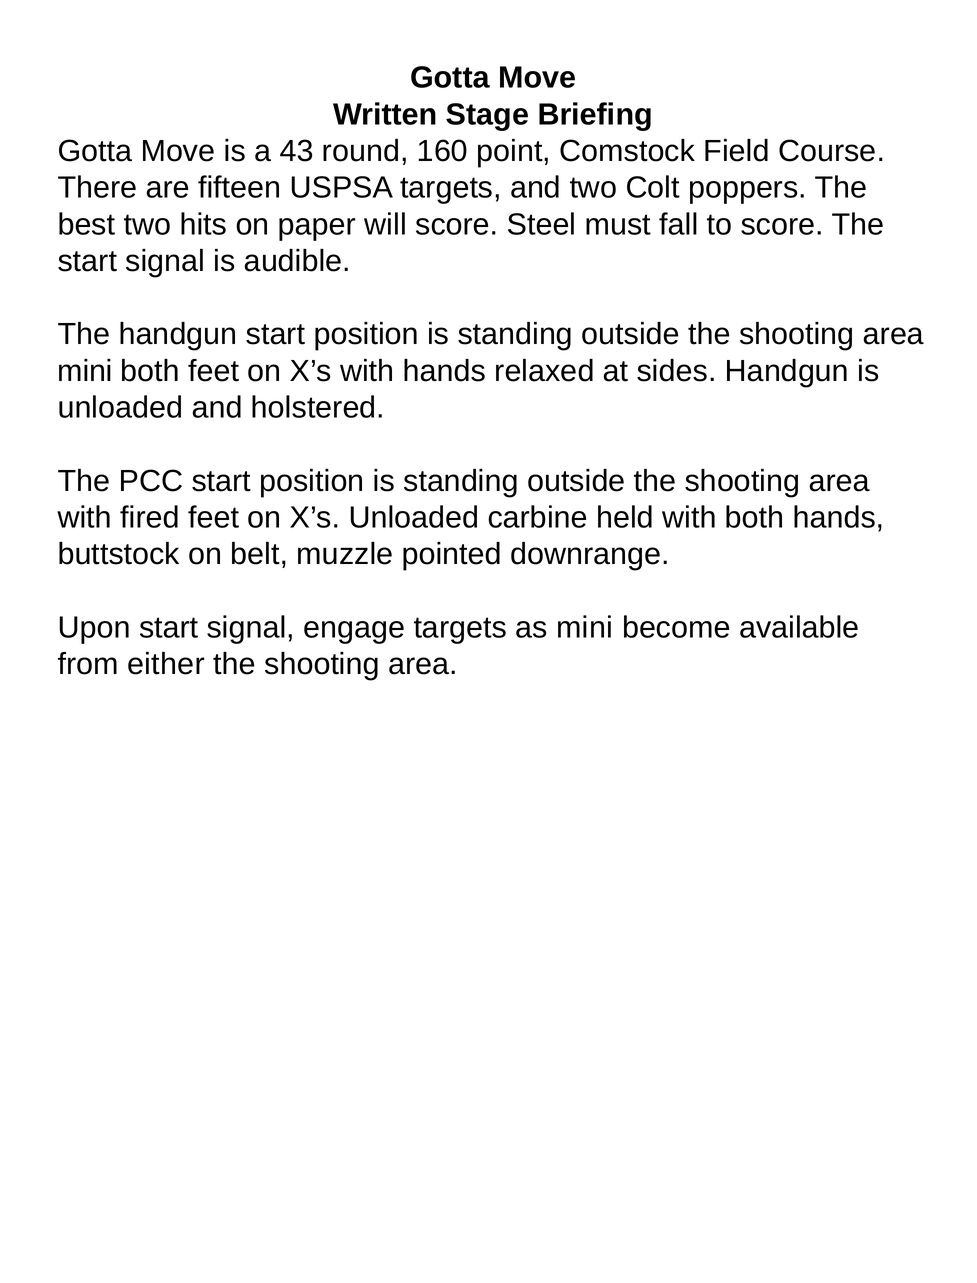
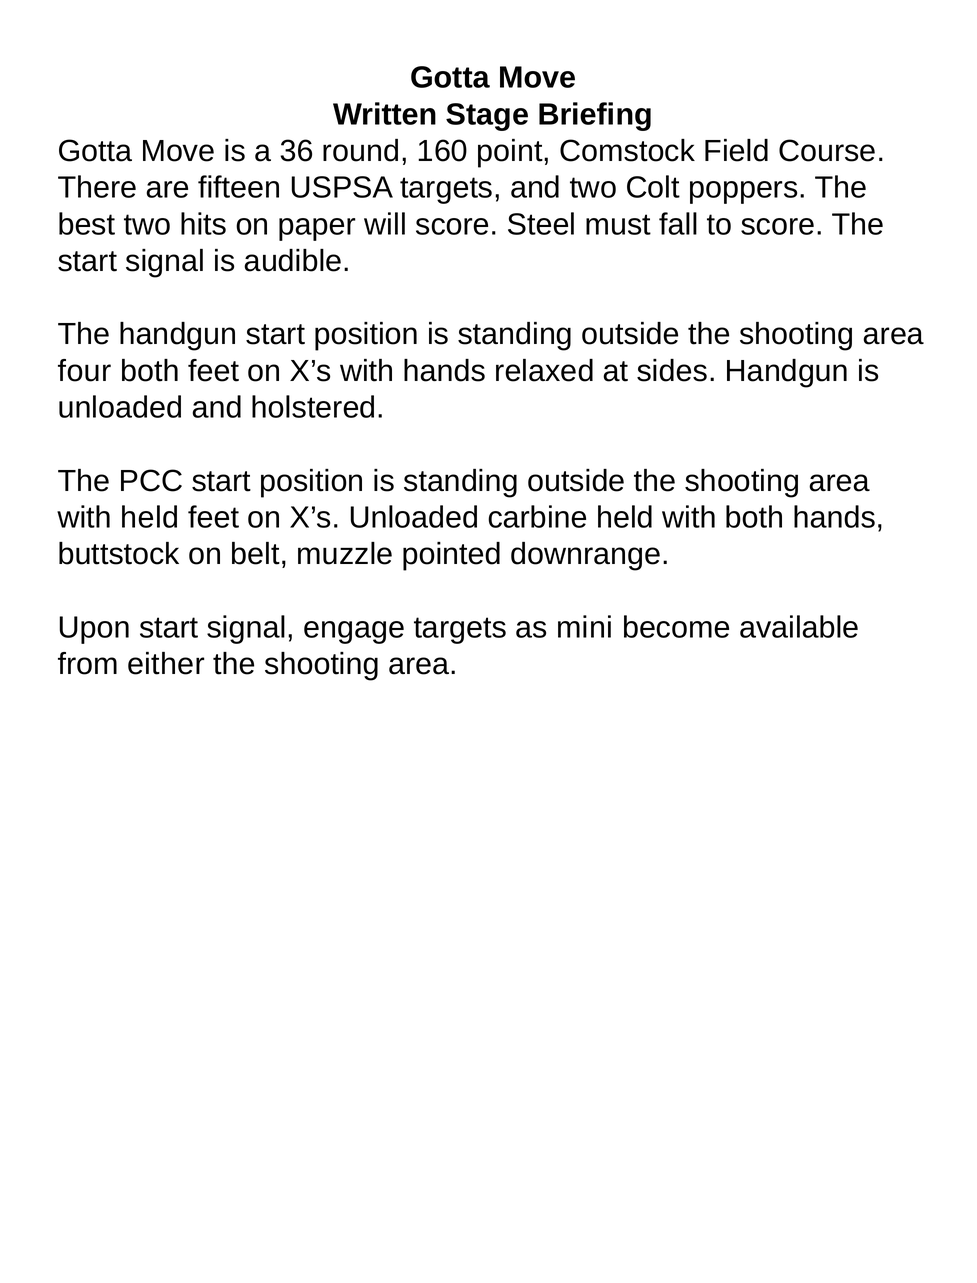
43: 43 -> 36
mini at (85, 371): mini -> four
with fired: fired -> held
